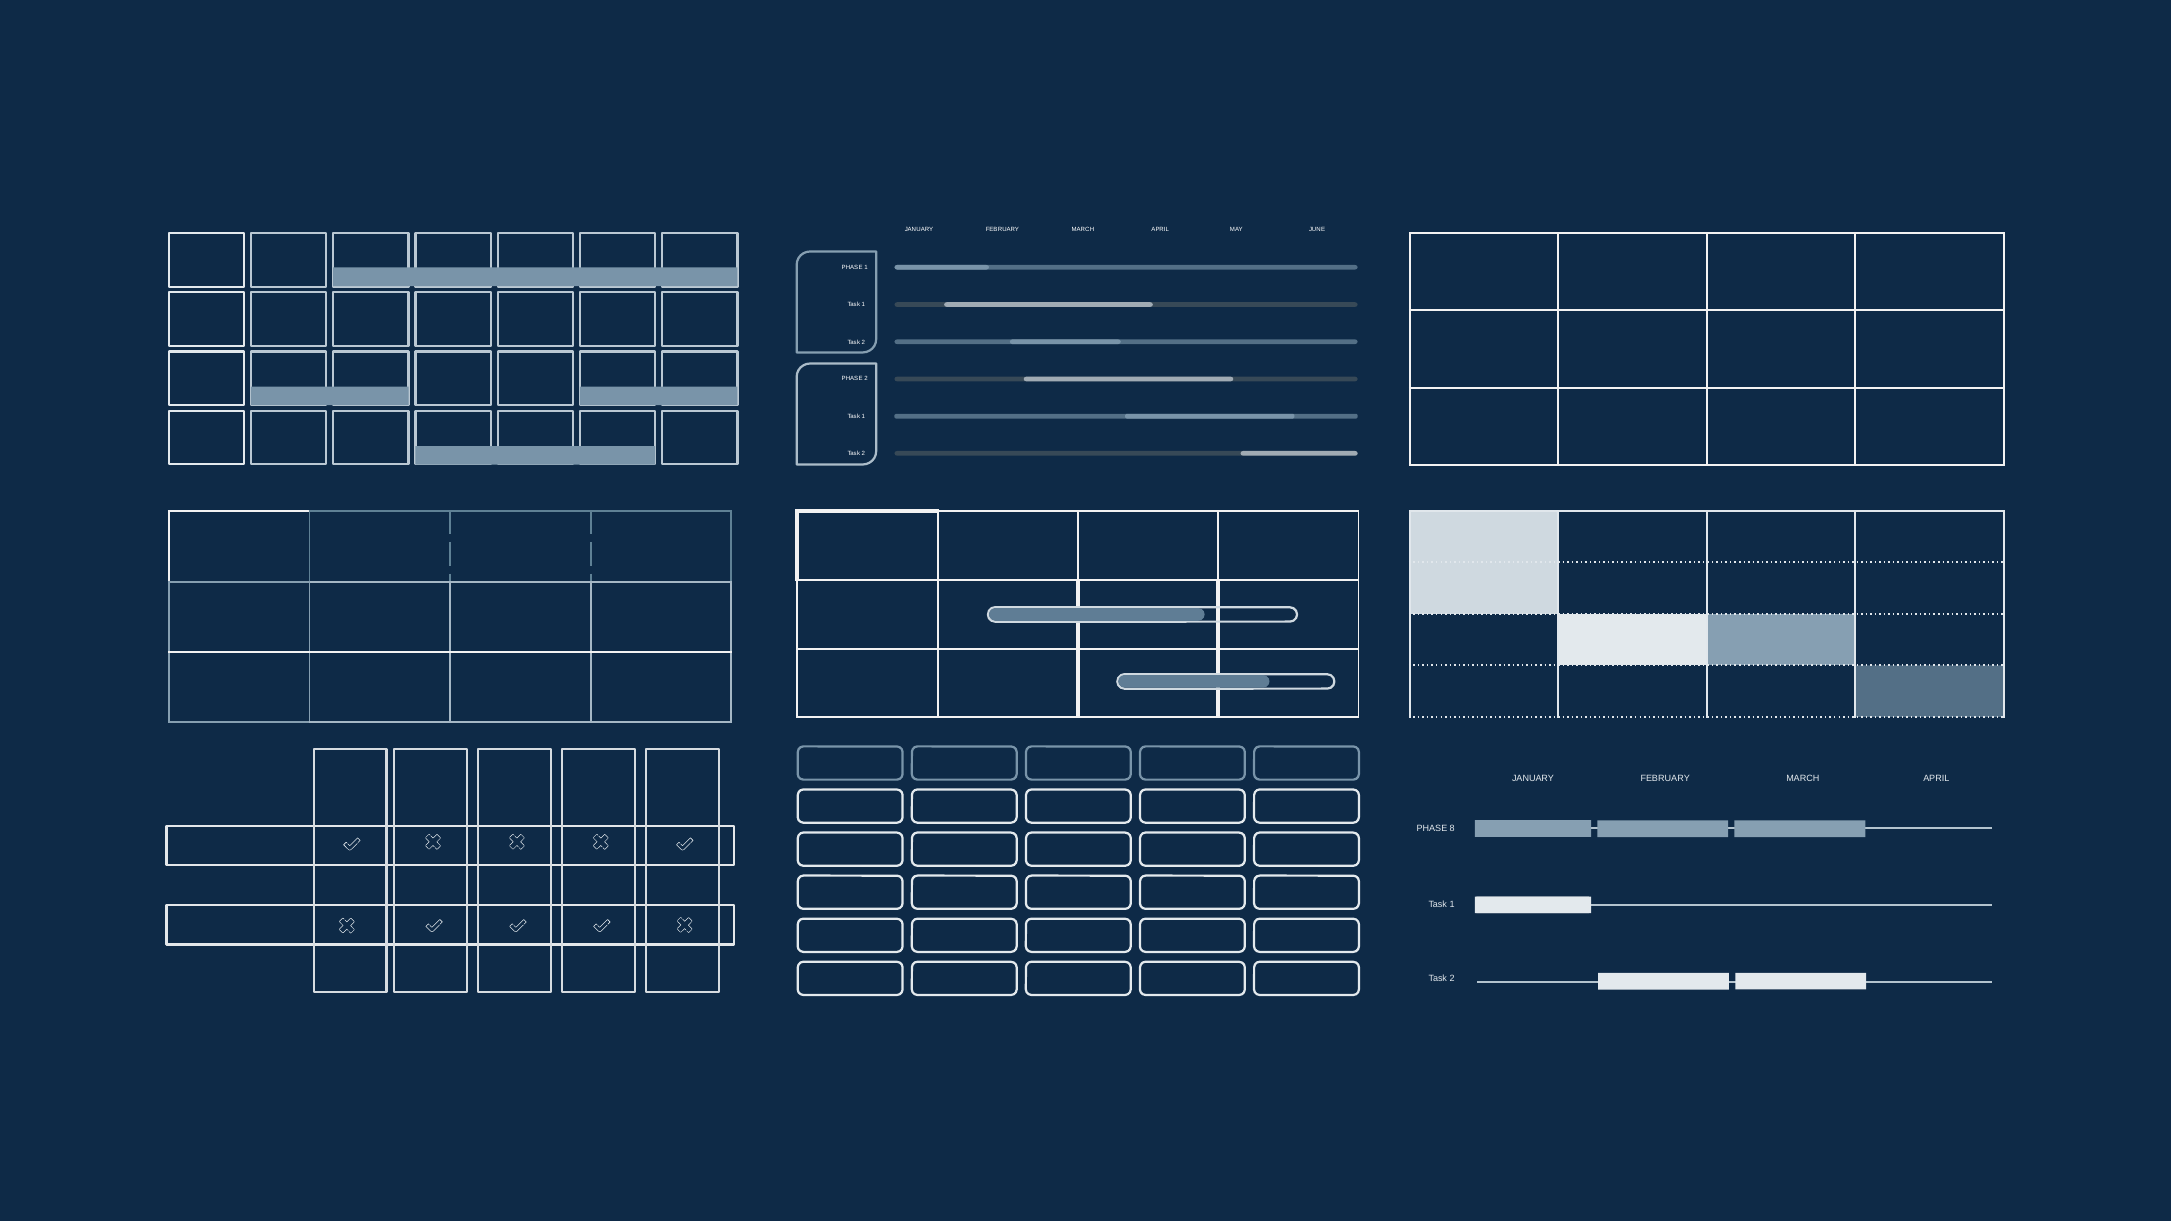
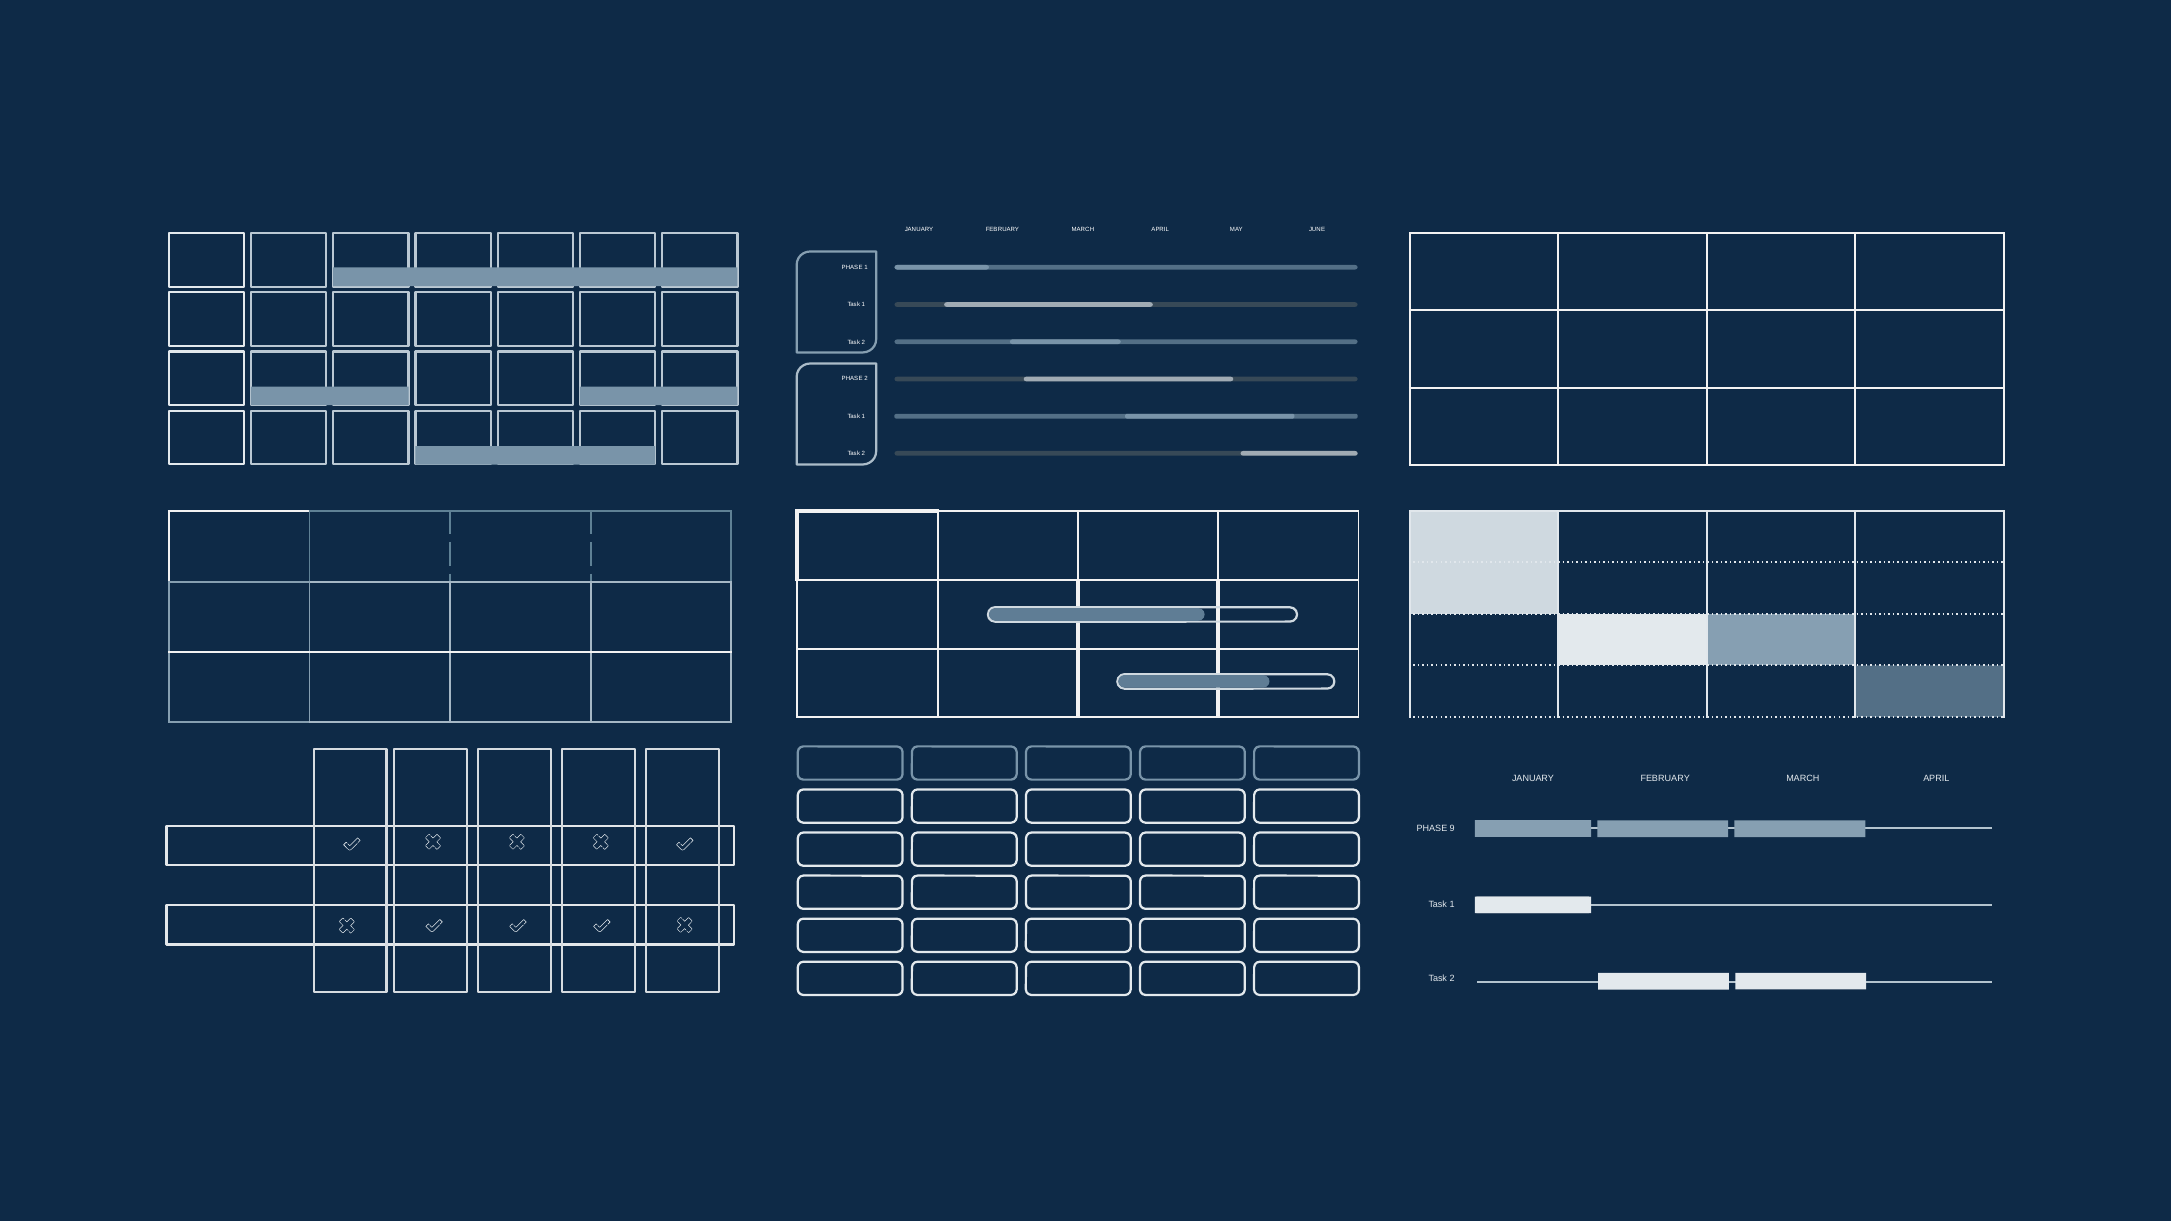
8: 8 -> 9
